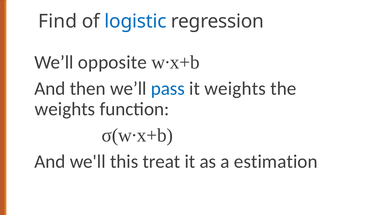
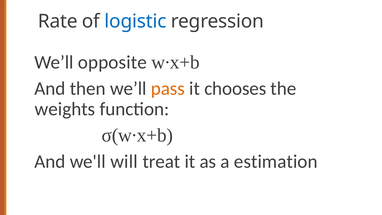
Find: Find -> Rate
pass colour: blue -> orange
it weights: weights -> chooses
this: this -> will
